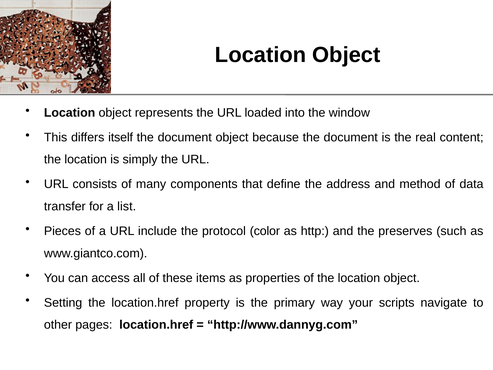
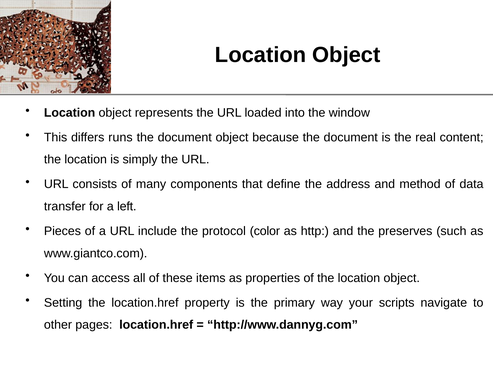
itself: itself -> runs
list: list -> left
